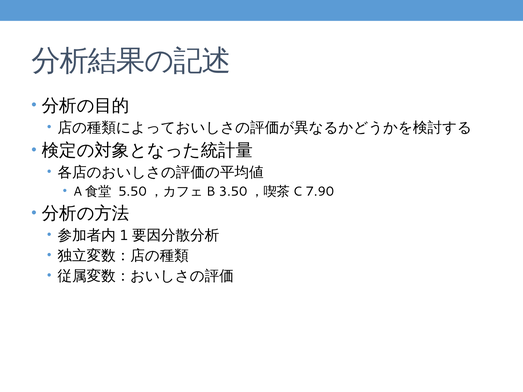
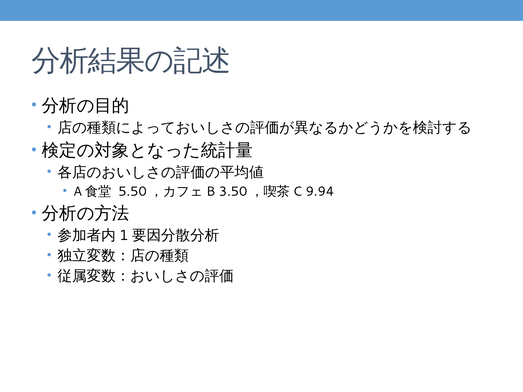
7.90: 7.90 -> 9.94
